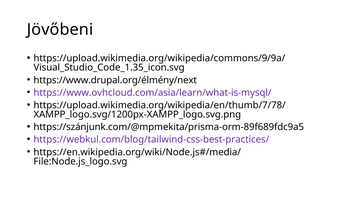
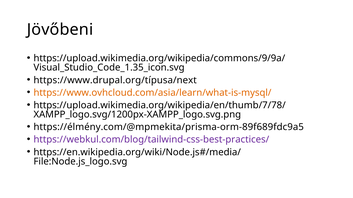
https://www.drupal.org/élmény/next: https://www.drupal.org/élmény/next -> https://www.drupal.org/típusa/next
https://www.ovhcloud.com/asia/learn/what-is-mysql/ colour: purple -> orange
https://szánjunk.com/@mpmekita/prisma-orm-89f689fdc9a5: https://szánjunk.com/@mpmekita/prisma-orm-89f689fdc9a5 -> https://élmény.com/@mpmekita/prisma-orm-89f689fdc9a5
